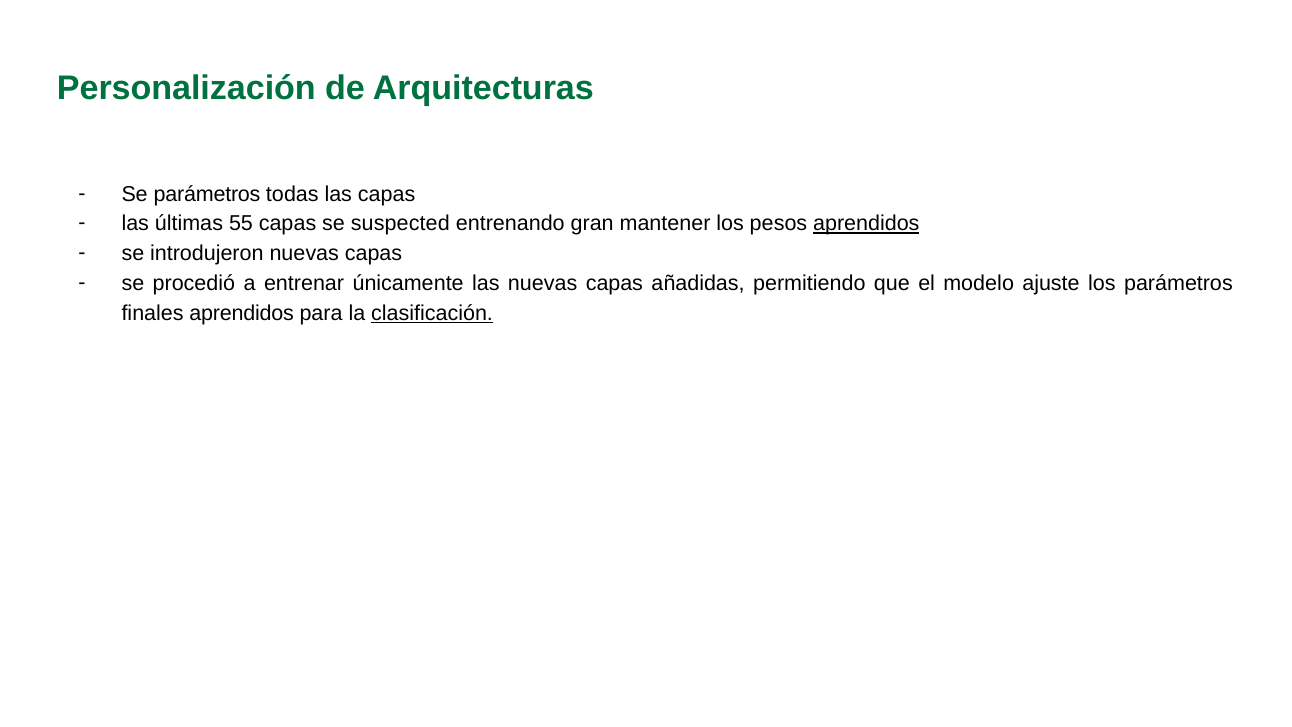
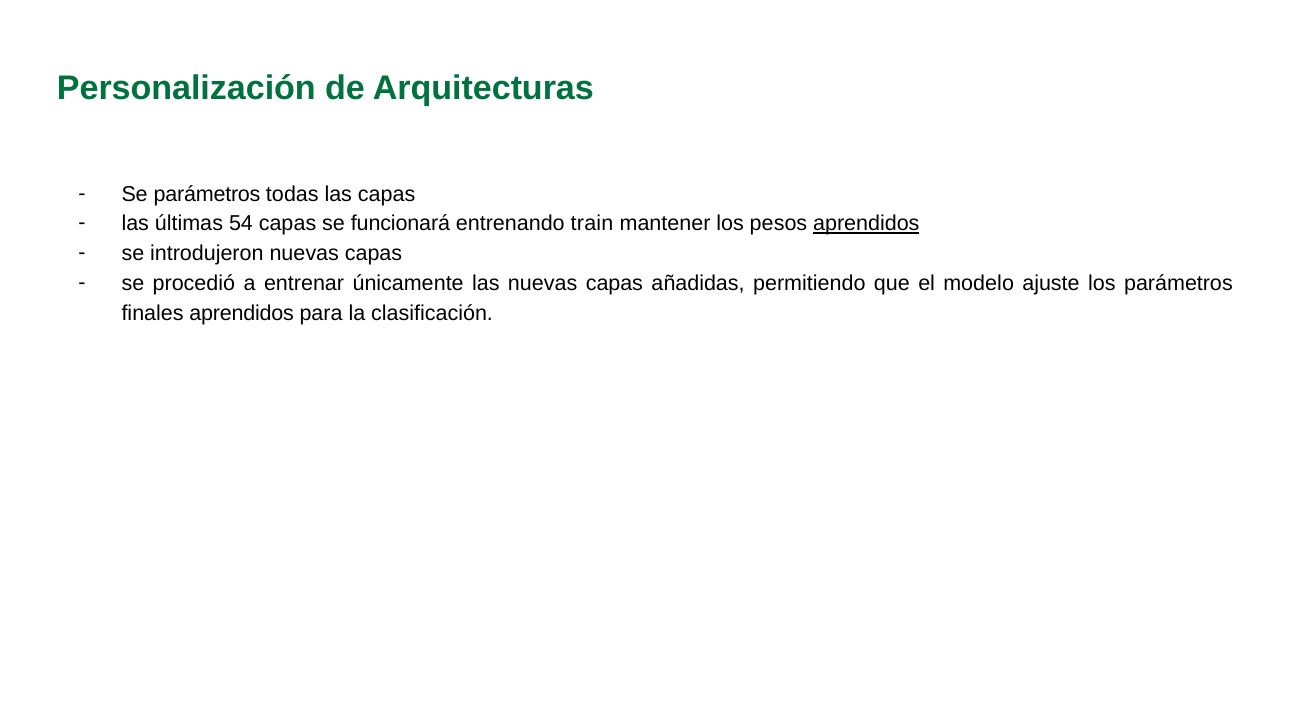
55: 55 -> 54
suspected: suspected -> funcionará
gran: gran -> train
clasificación underline: present -> none
